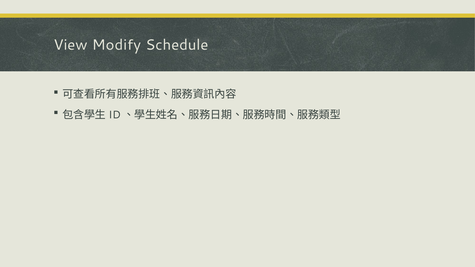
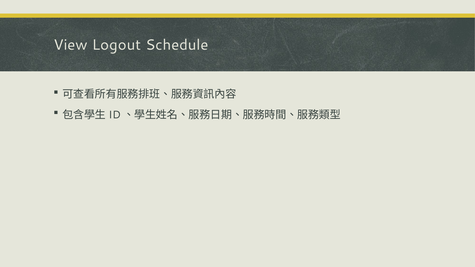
Modify: Modify -> Logout
